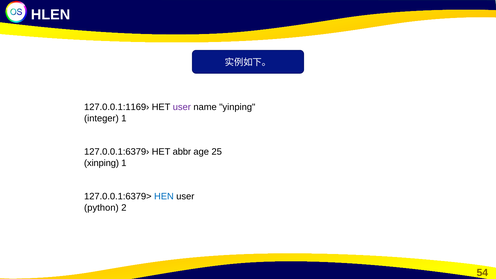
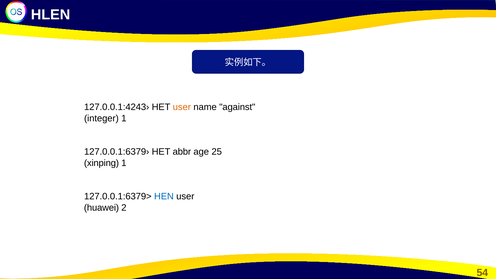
127.0.0.1:1169›: 127.0.0.1:1169› -> 127.0.0.1:4243›
user at (182, 107) colour: purple -> orange
yinping: yinping -> against
python: python -> huawei
